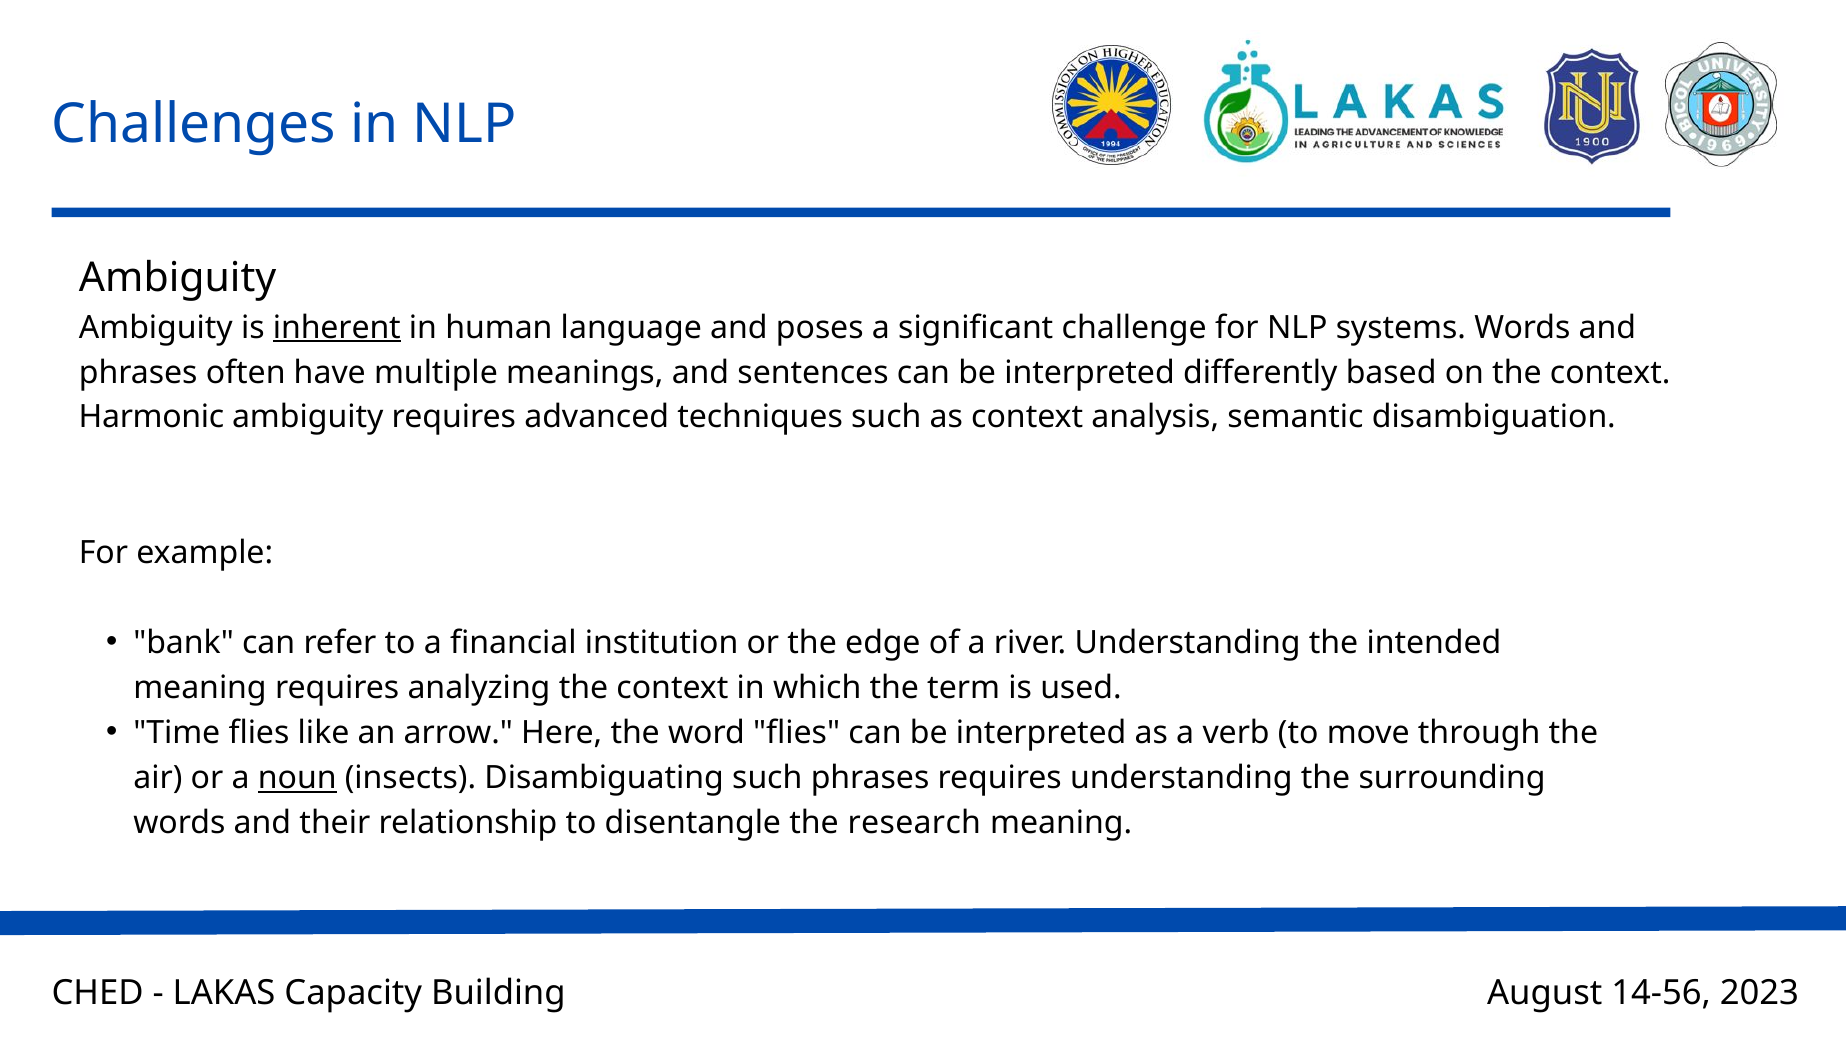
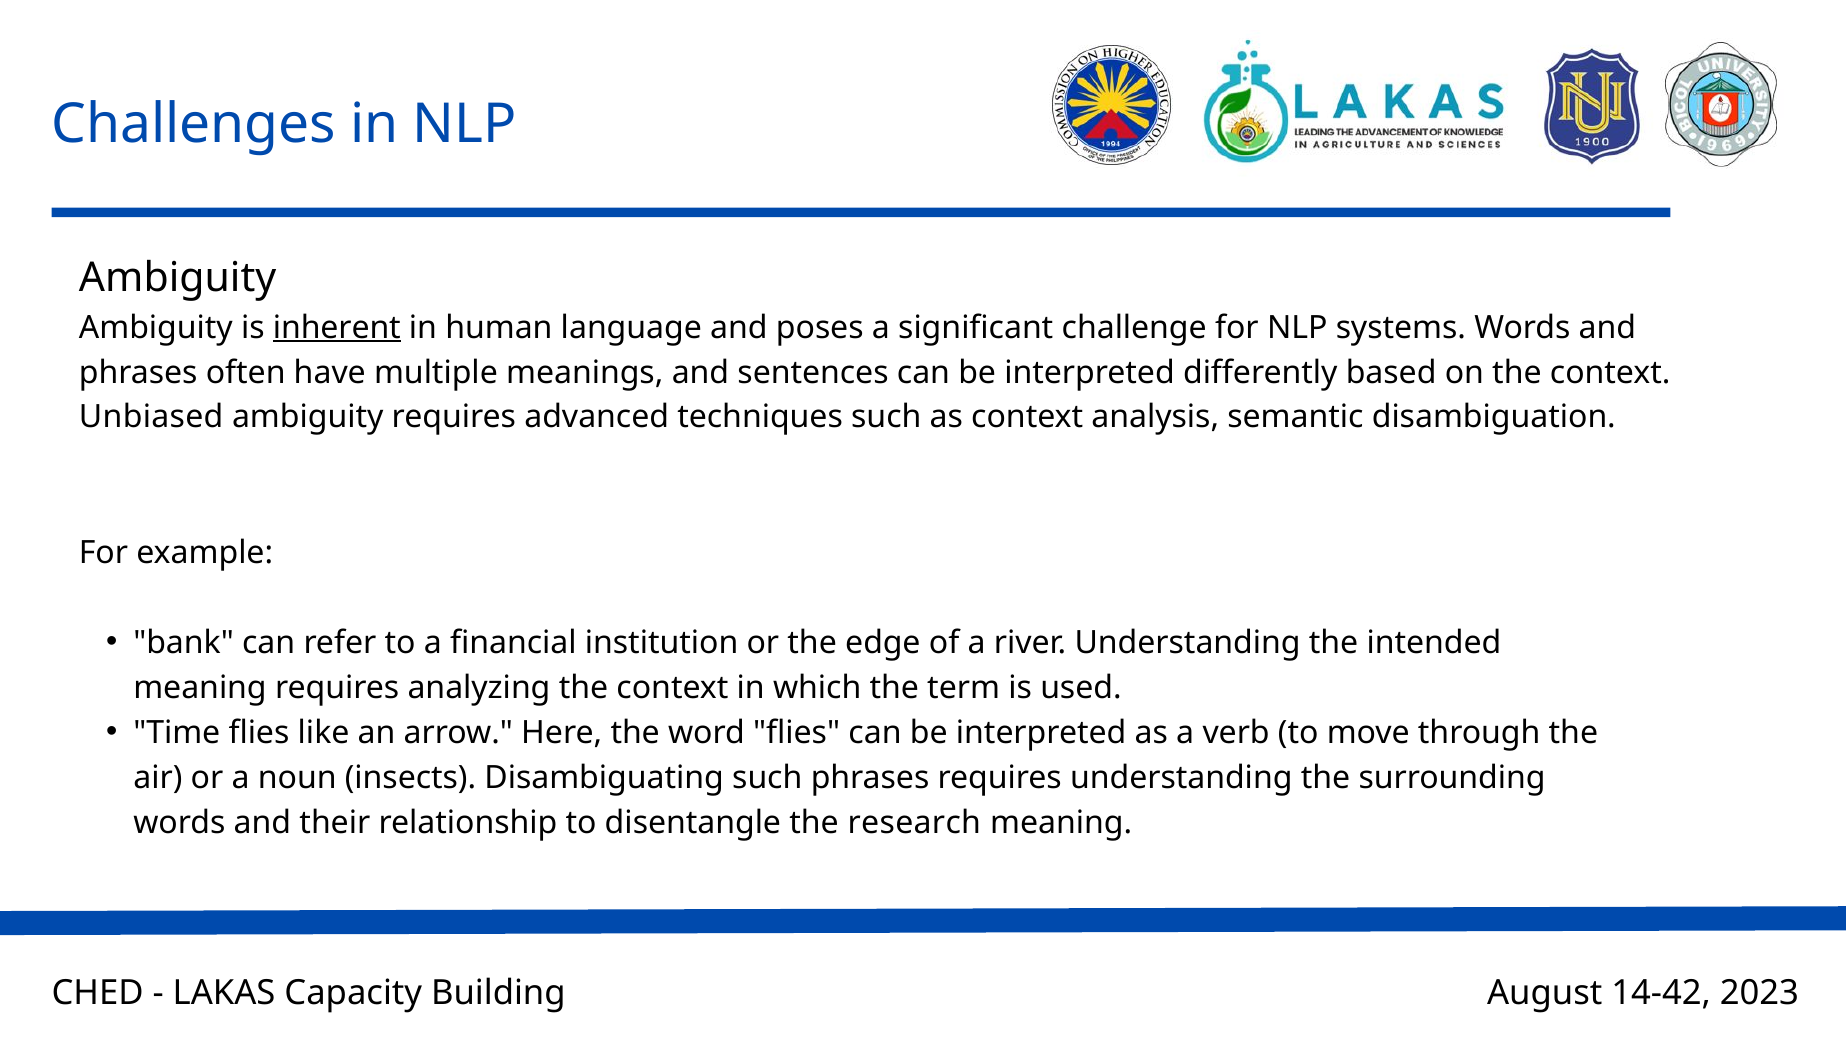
Harmonic: Harmonic -> Unbiased
noun underline: present -> none
14-56: 14-56 -> 14-42
